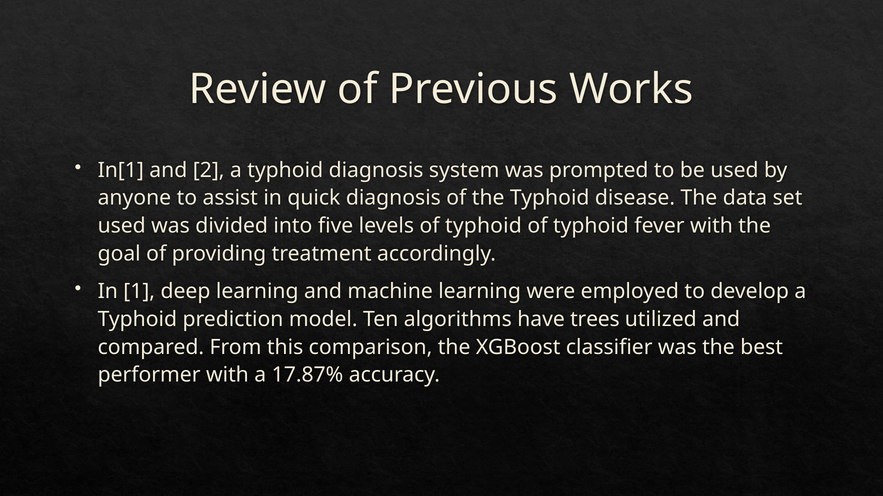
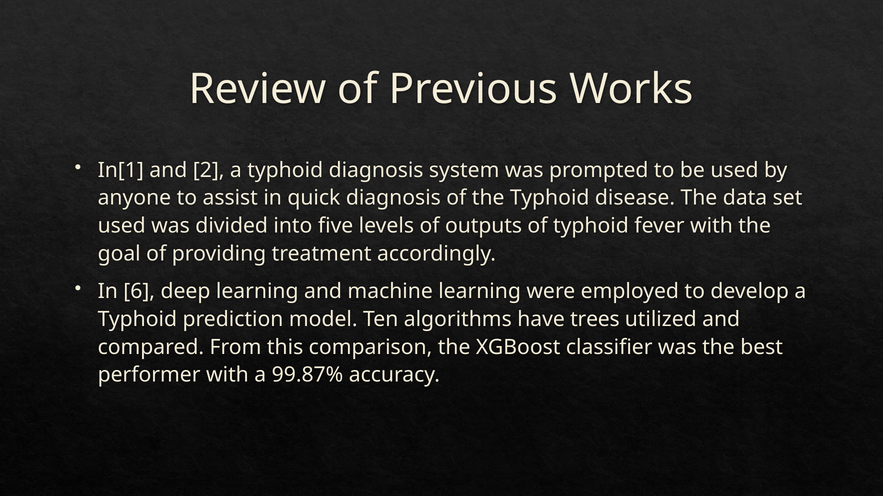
levels of typhoid: typhoid -> outputs
1: 1 -> 6
17.87%: 17.87% -> 99.87%
